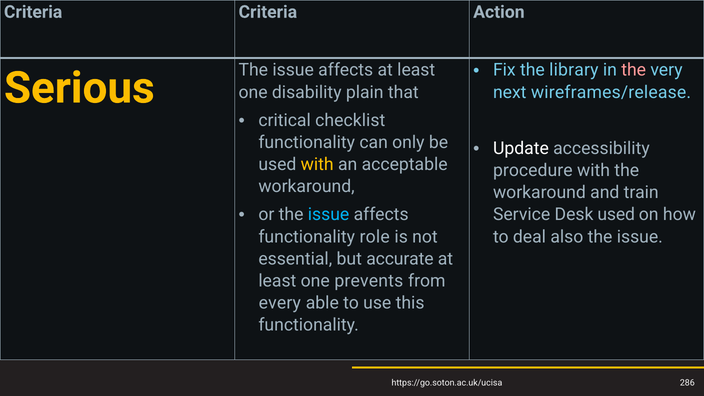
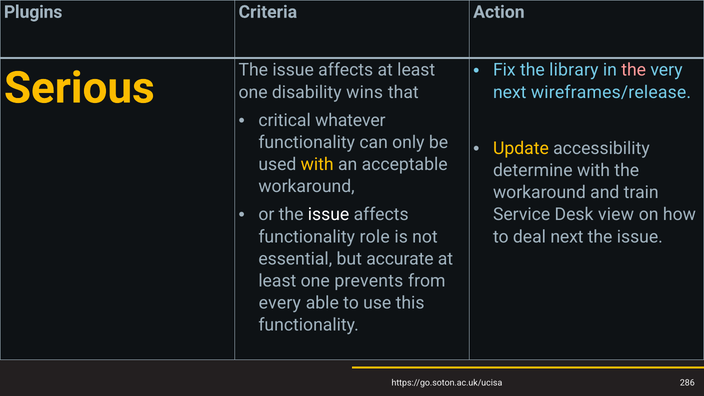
Criteria at (33, 12): Criteria -> Plugins
plain: plain -> wins
checklist: checklist -> whatever
Update colour: white -> yellow
procedure: procedure -> determine
issue at (329, 215) colour: light blue -> white
Desk used: used -> view
deal also: also -> next
